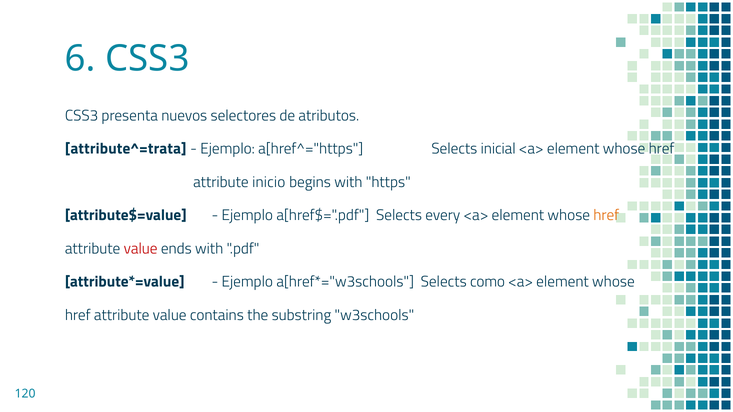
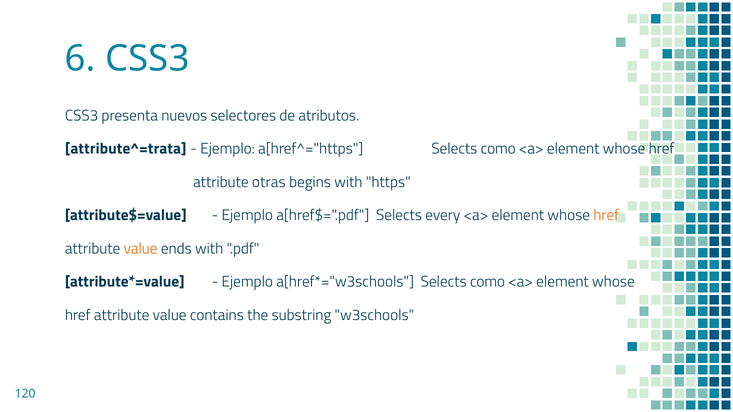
a[href^="https Selects inicial: inicial -> como
inicio: inicio -> otras
value at (141, 249) colour: red -> orange
